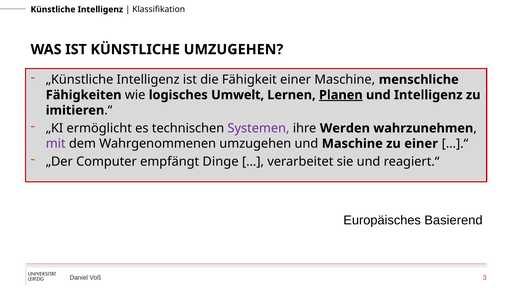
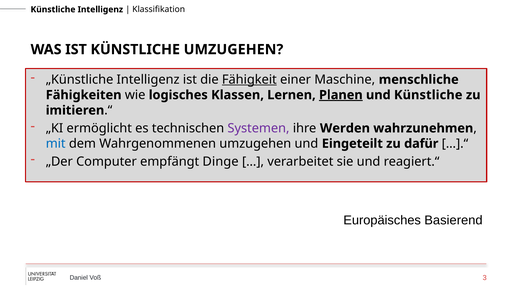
Fähigkeit underline: none -> present
Umwelt: Umwelt -> Klassen
und Intelligenz: Intelligenz -> Künstliche
mit colour: purple -> blue
und Maschine: Maschine -> Eingeteilt
zu einer: einer -> dafür
